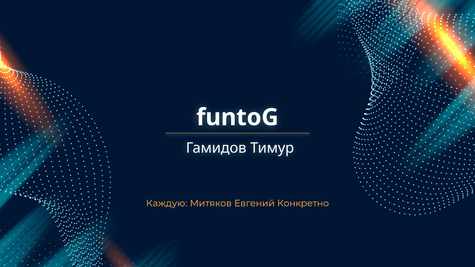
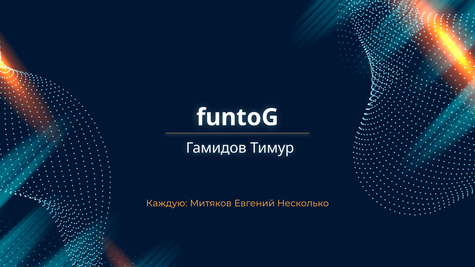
Конкретно: Конкретно -> Несколько
